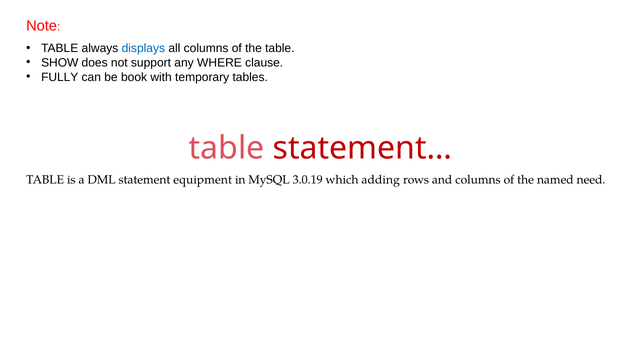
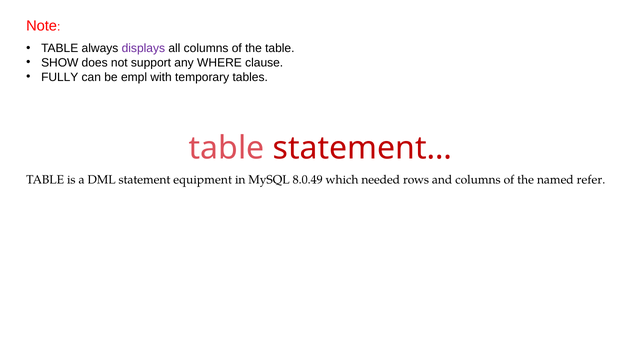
displays colour: blue -> purple
book: book -> empl
3.0.19: 3.0.19 -> 8.0.49
adding: adding -> needed
need: need -> refer
